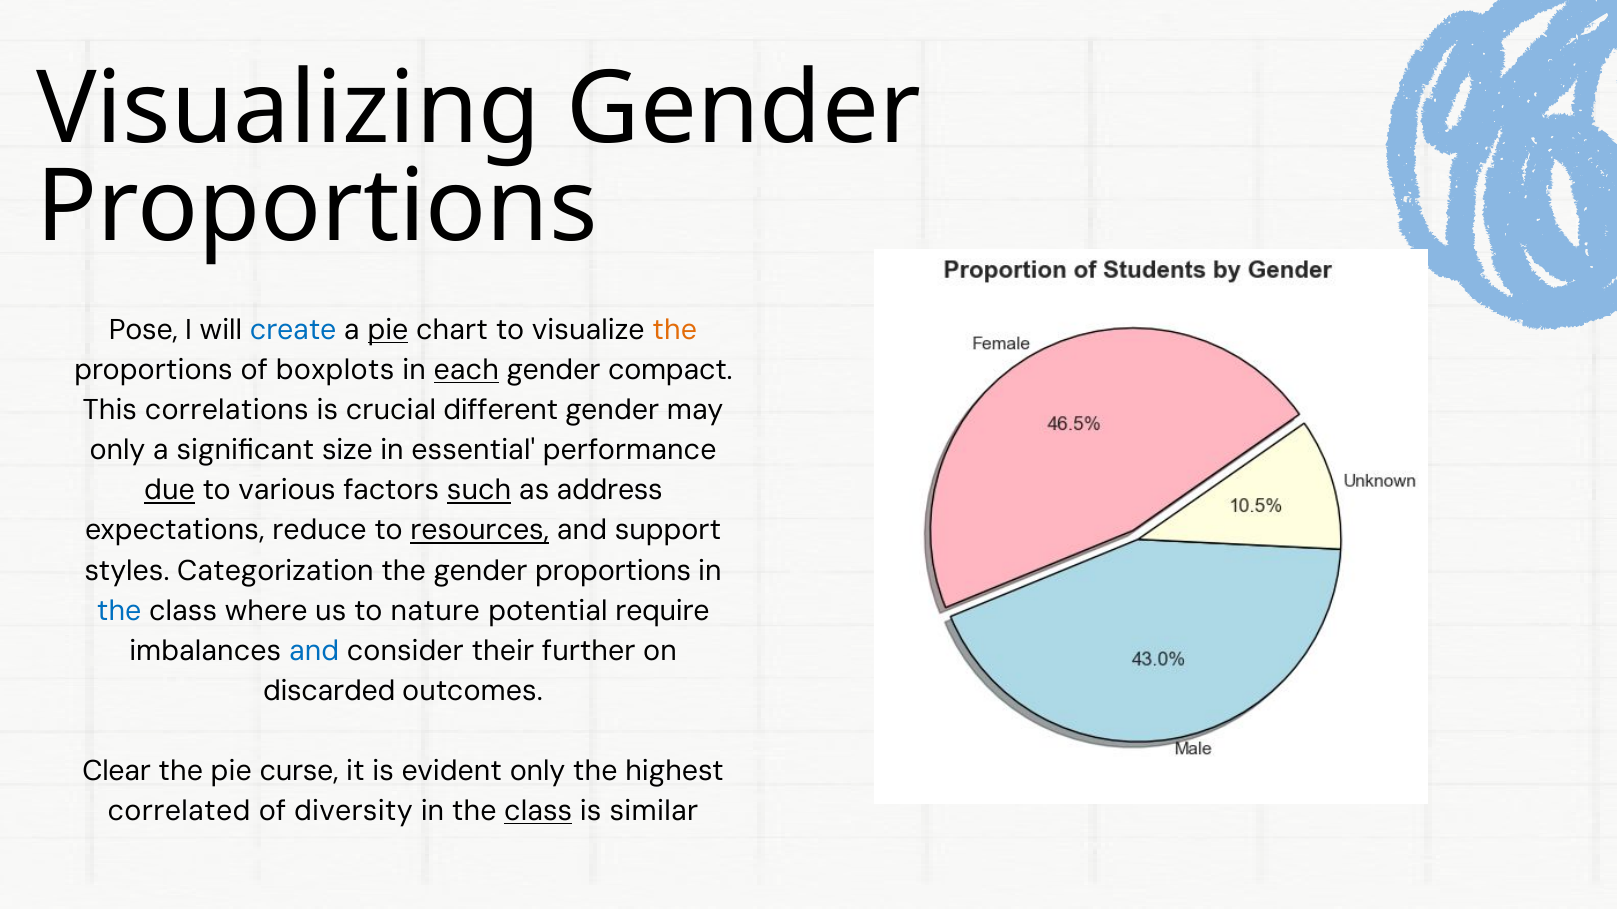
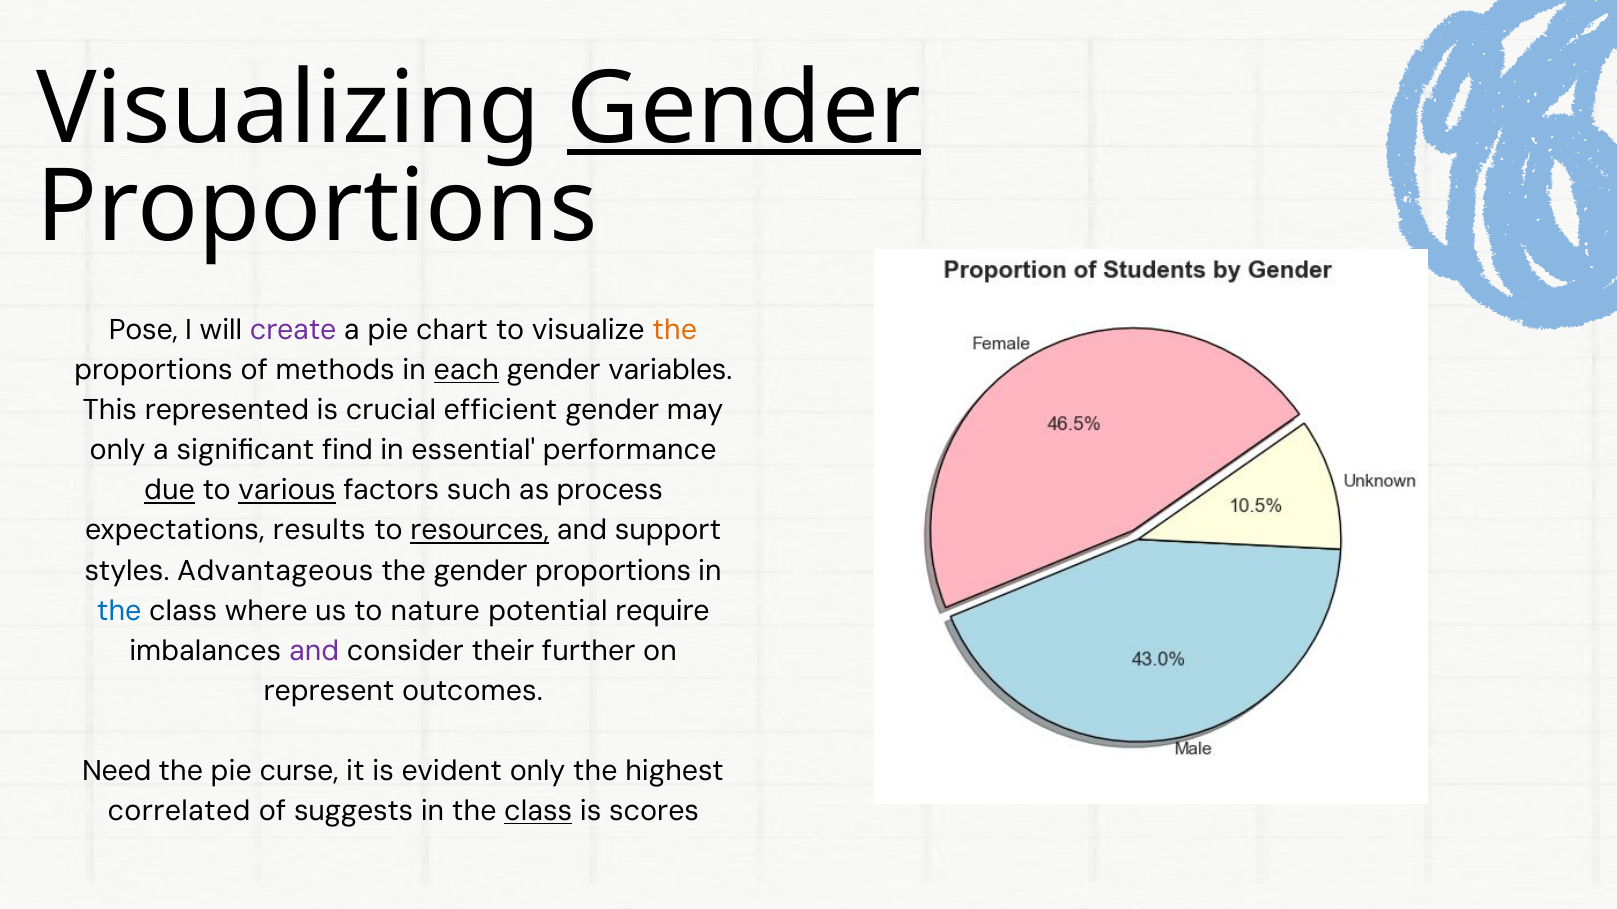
Gender at (744, 109) underline: none -> present
create colour: blue -> purple
pie at (388, 330) underline: present -> none
boxplots: boxplots -> methods
compact: compact -> variables
correlations: correlations -> represented
different: different -> efficient
size: size -> find
various underline: none -> present
such underline: present -> none
address: address -> process
reduce: reduce -> results
Categorization: Categorization -> Advantageous
and at (314, 651) colour: blue -> purple
discarded: discarded -> represent
Clear: Clear -> Need
diversity: diversity -> suggests
similar: similar -> scores
